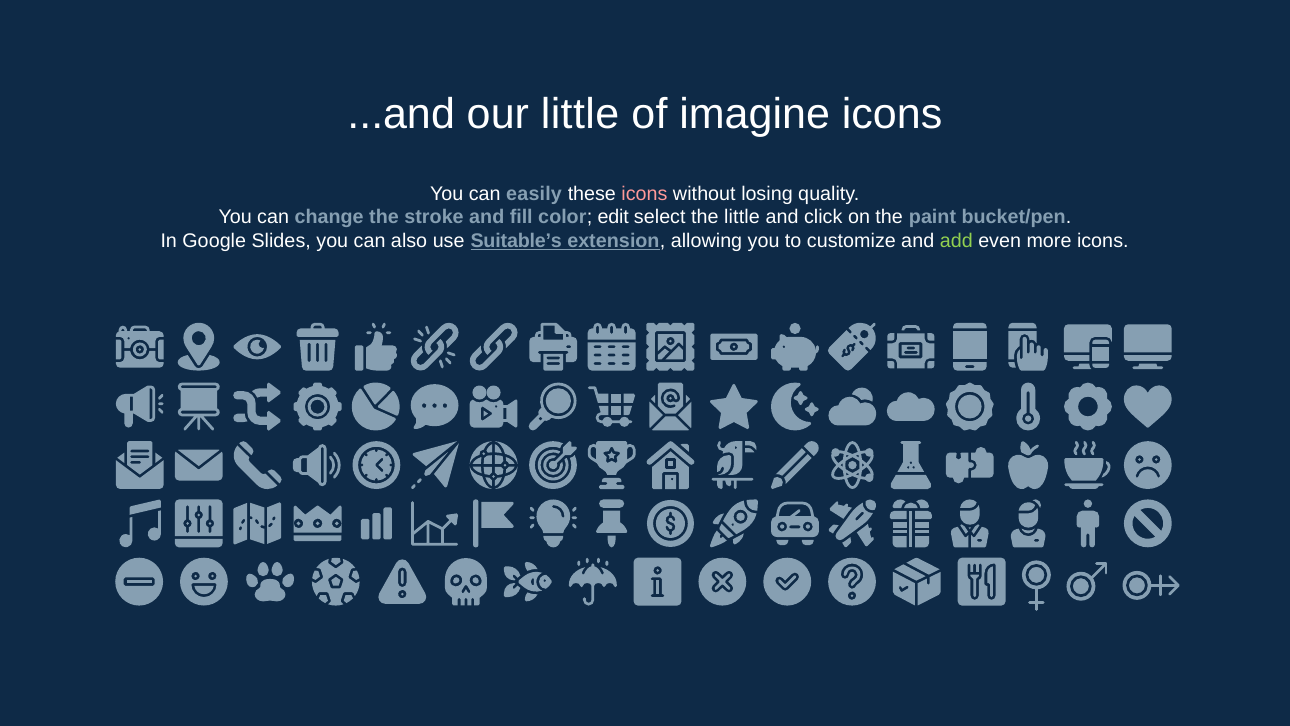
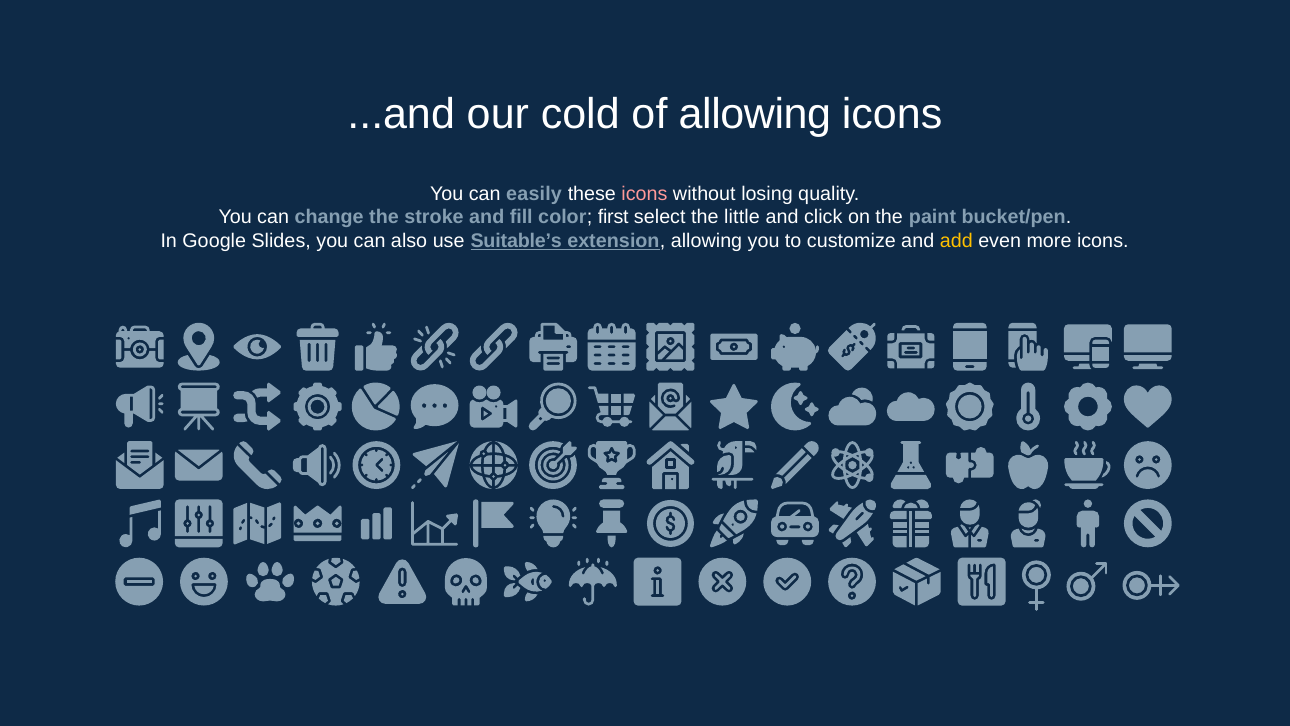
our little: little -> cold
of imagine: imagine -> allowing
edit: edit -> first
add colour: light green -> yellow
